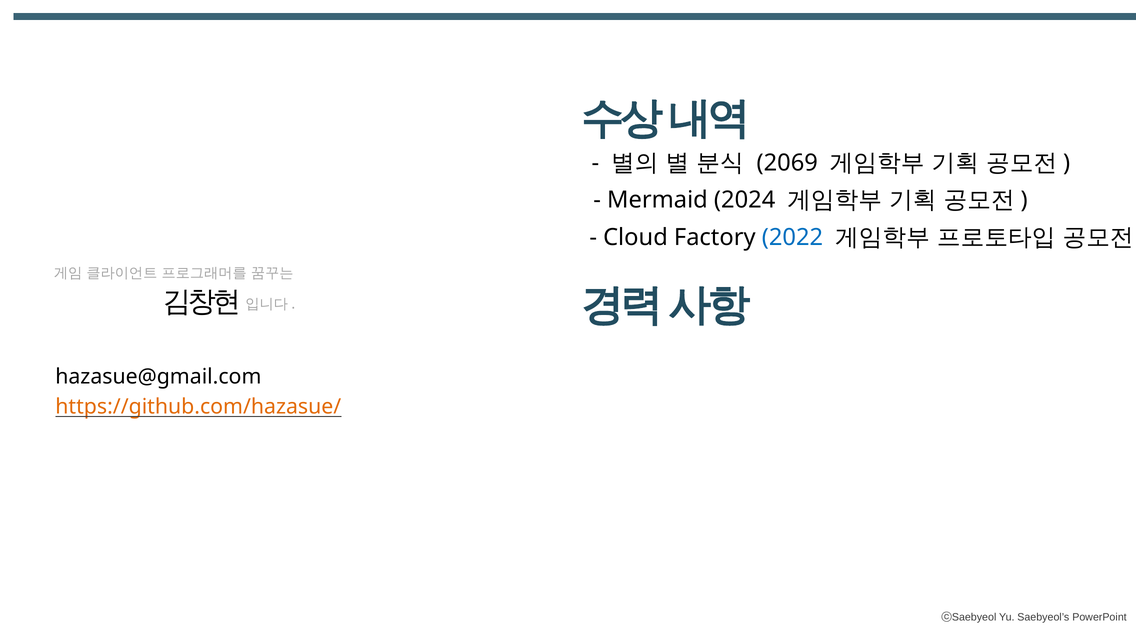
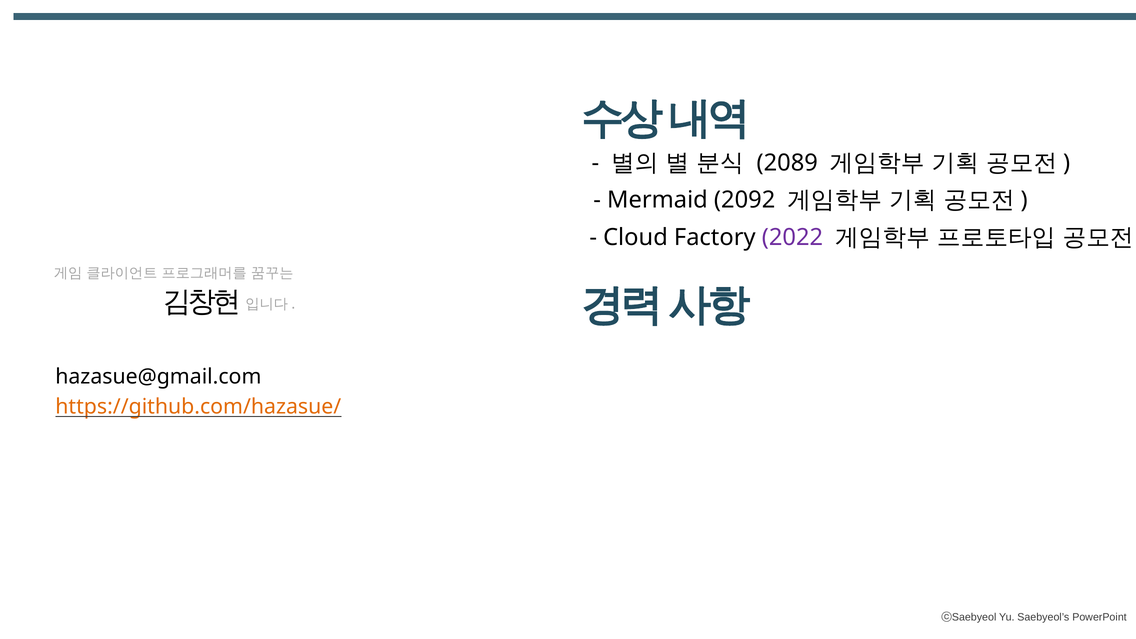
2069: 2069 -> 2089
2024: 2024 -> 2092
2022 colour: blue -> purple
